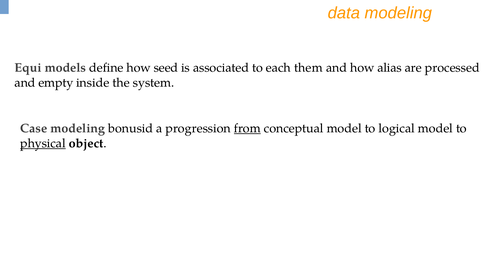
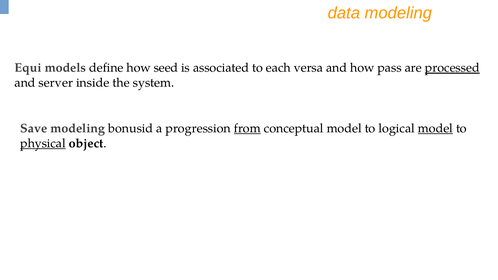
them: them -> versa
alias: alias -> pass
processed underline: none -> present
empty: empty -> server
Case: Case -> Save
model at (435, 128) underline: none -> present
